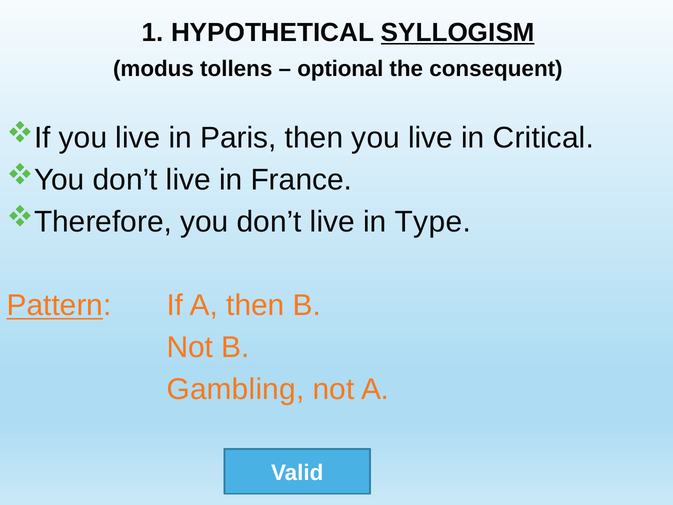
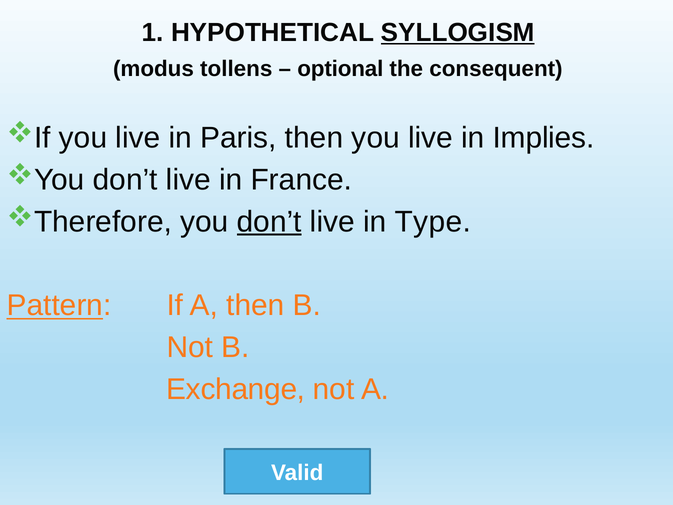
Critical: Critical -> Implies
don’t at (269, 222) underline: none -> present
Gambling: Gambling -> Exchange
